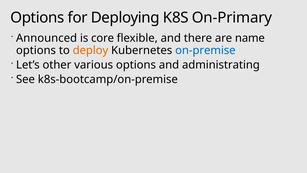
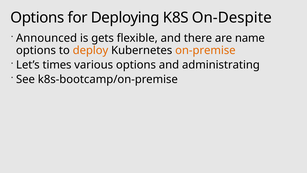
On-Primary: On-Primary -> On-Despite
core: core -> gets
on-premise colour: blue -> orange
other: other -> times
